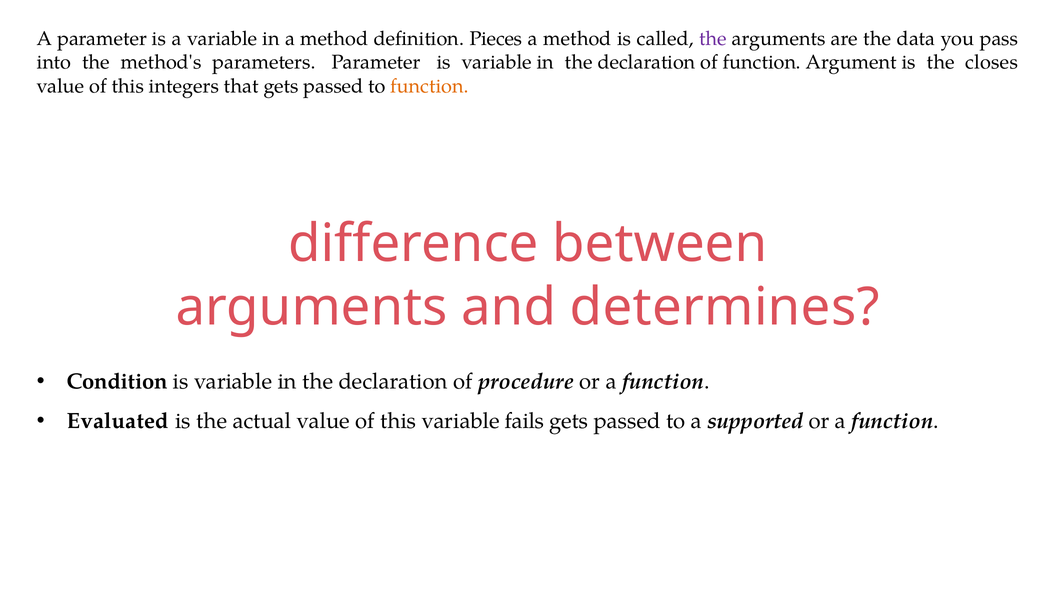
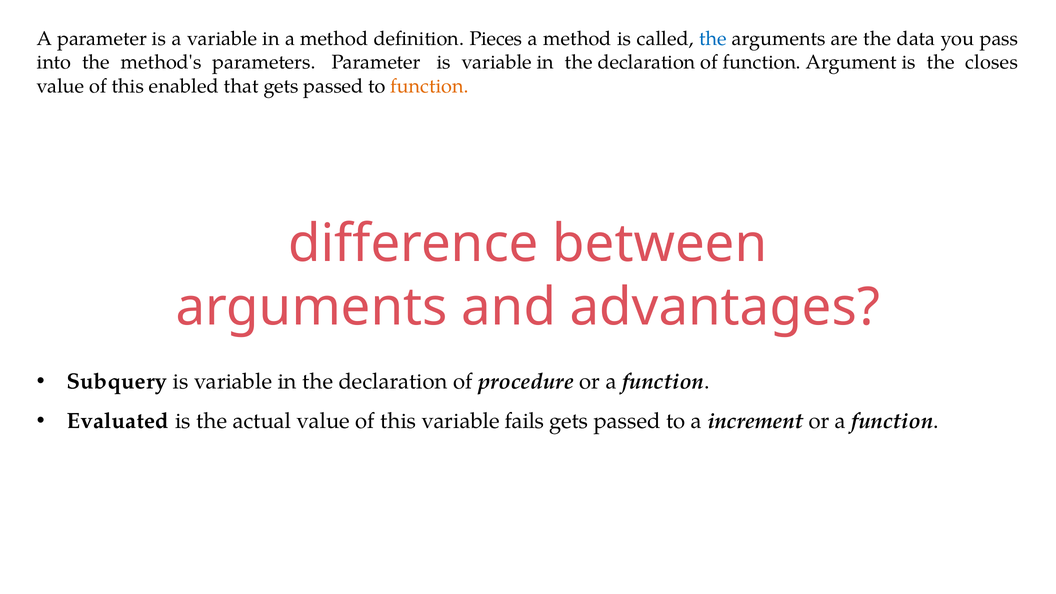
the at (713, 39) colour: purple -> blue
integers: integers -> enabled
determines: determines -> advantages
Condition: Condition -> Subquery
supported: supported -> increment
